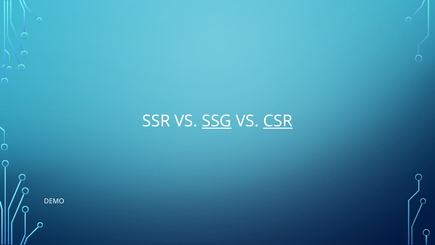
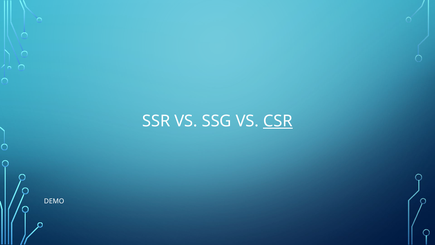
SSG underline: present -> none
